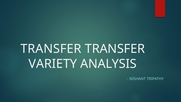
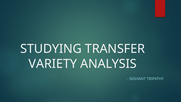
TRANSFER at (51, 49): TRANSFER -> STUDYING
